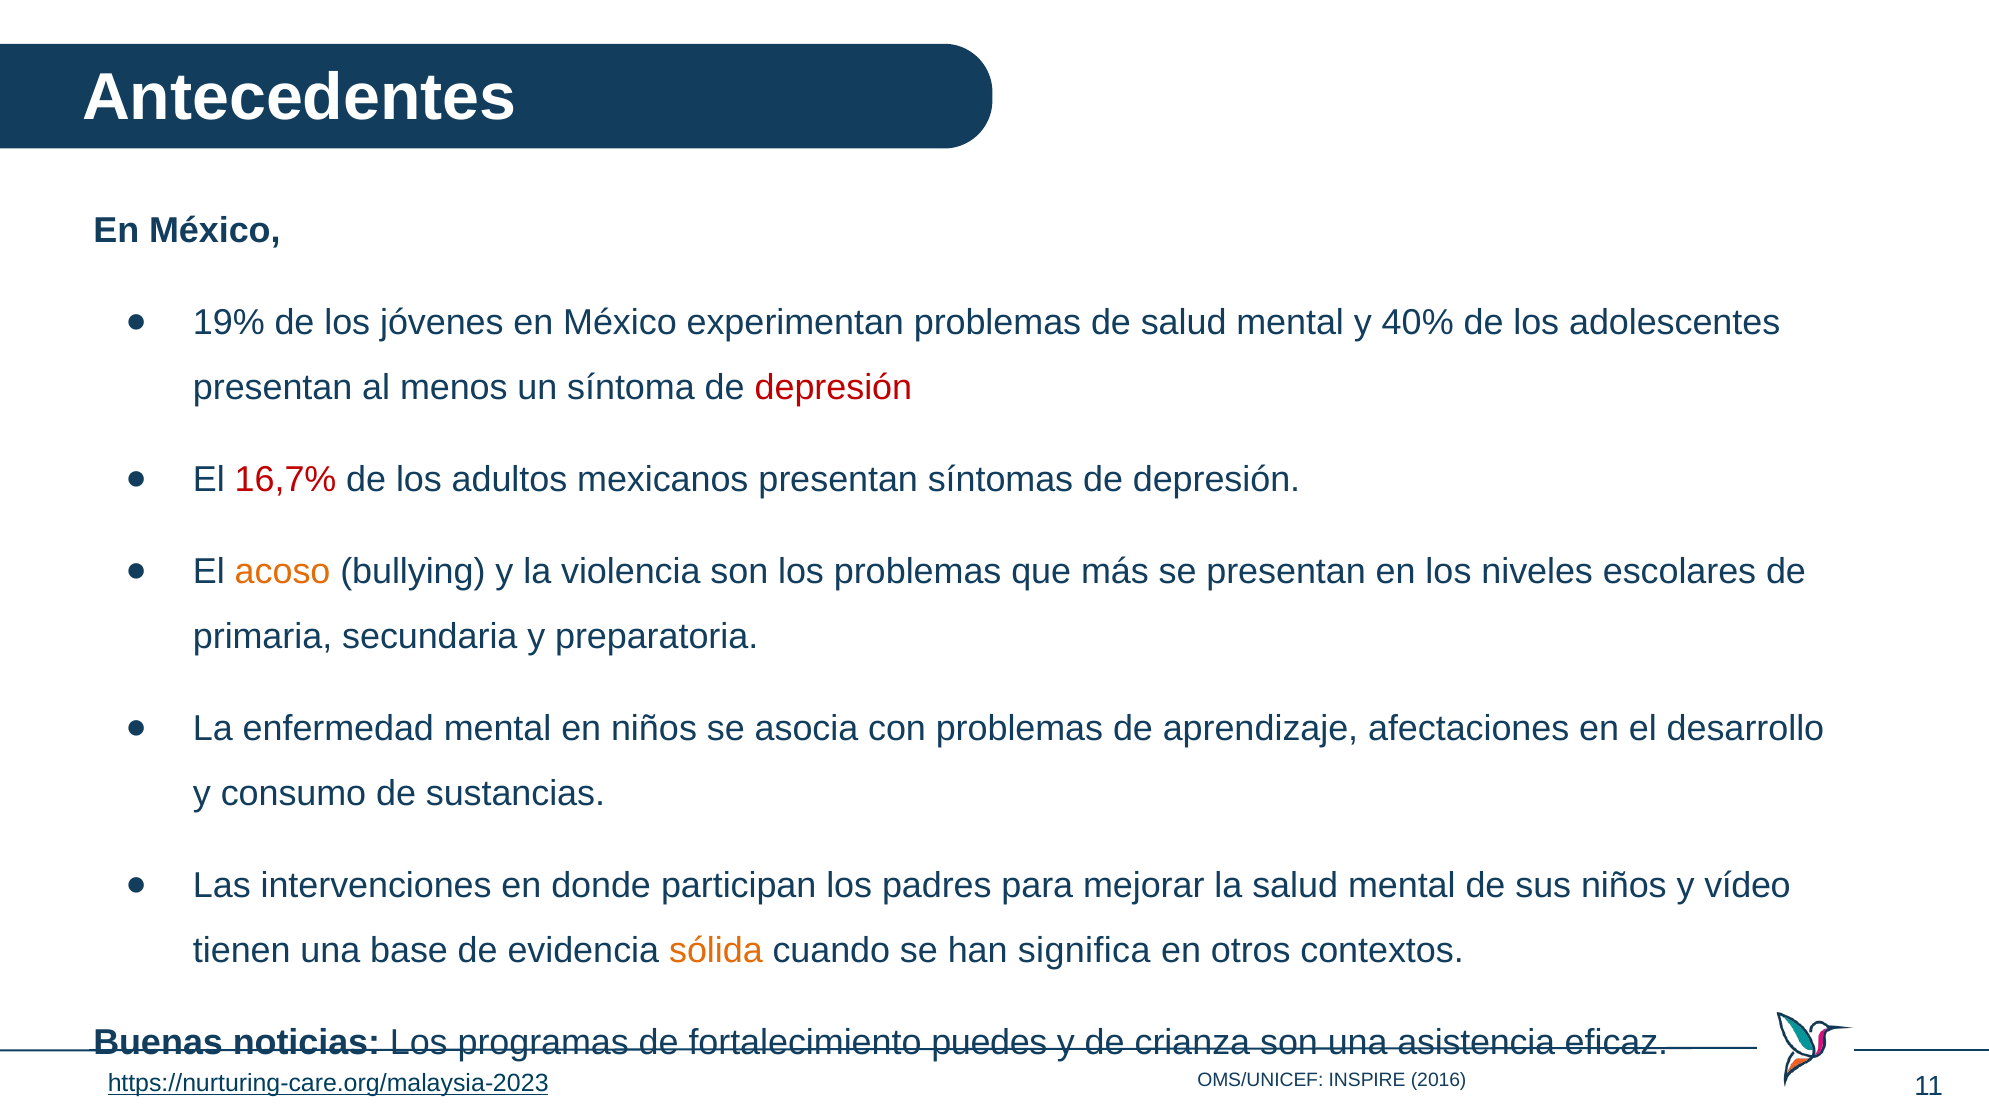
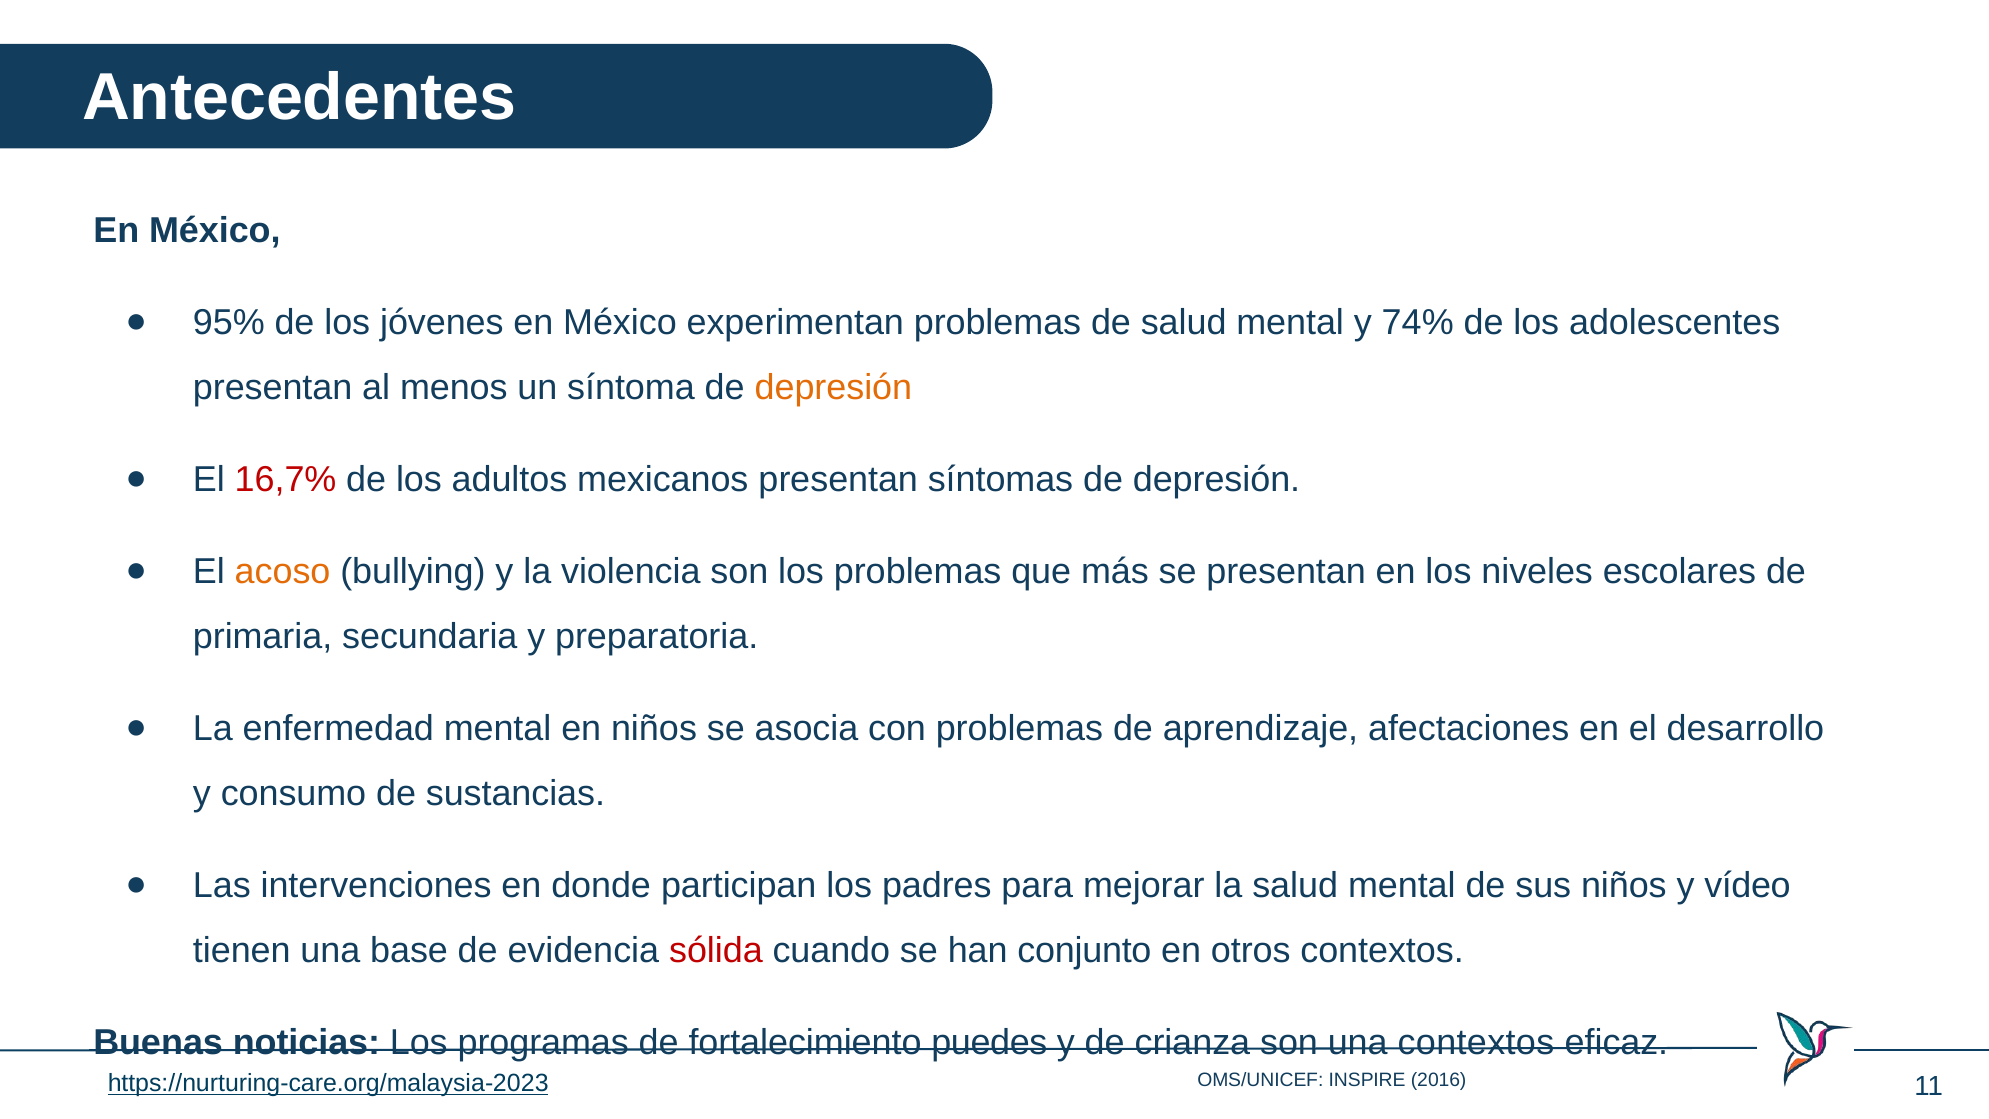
19%: 19% -> 95%
40%: 40% -> 74%
depresión at (833, 387) colour: red -> orange
sólida colour: orange -> red
significa: significa -> conjunto
una asistencia: asistencia -> contextos
